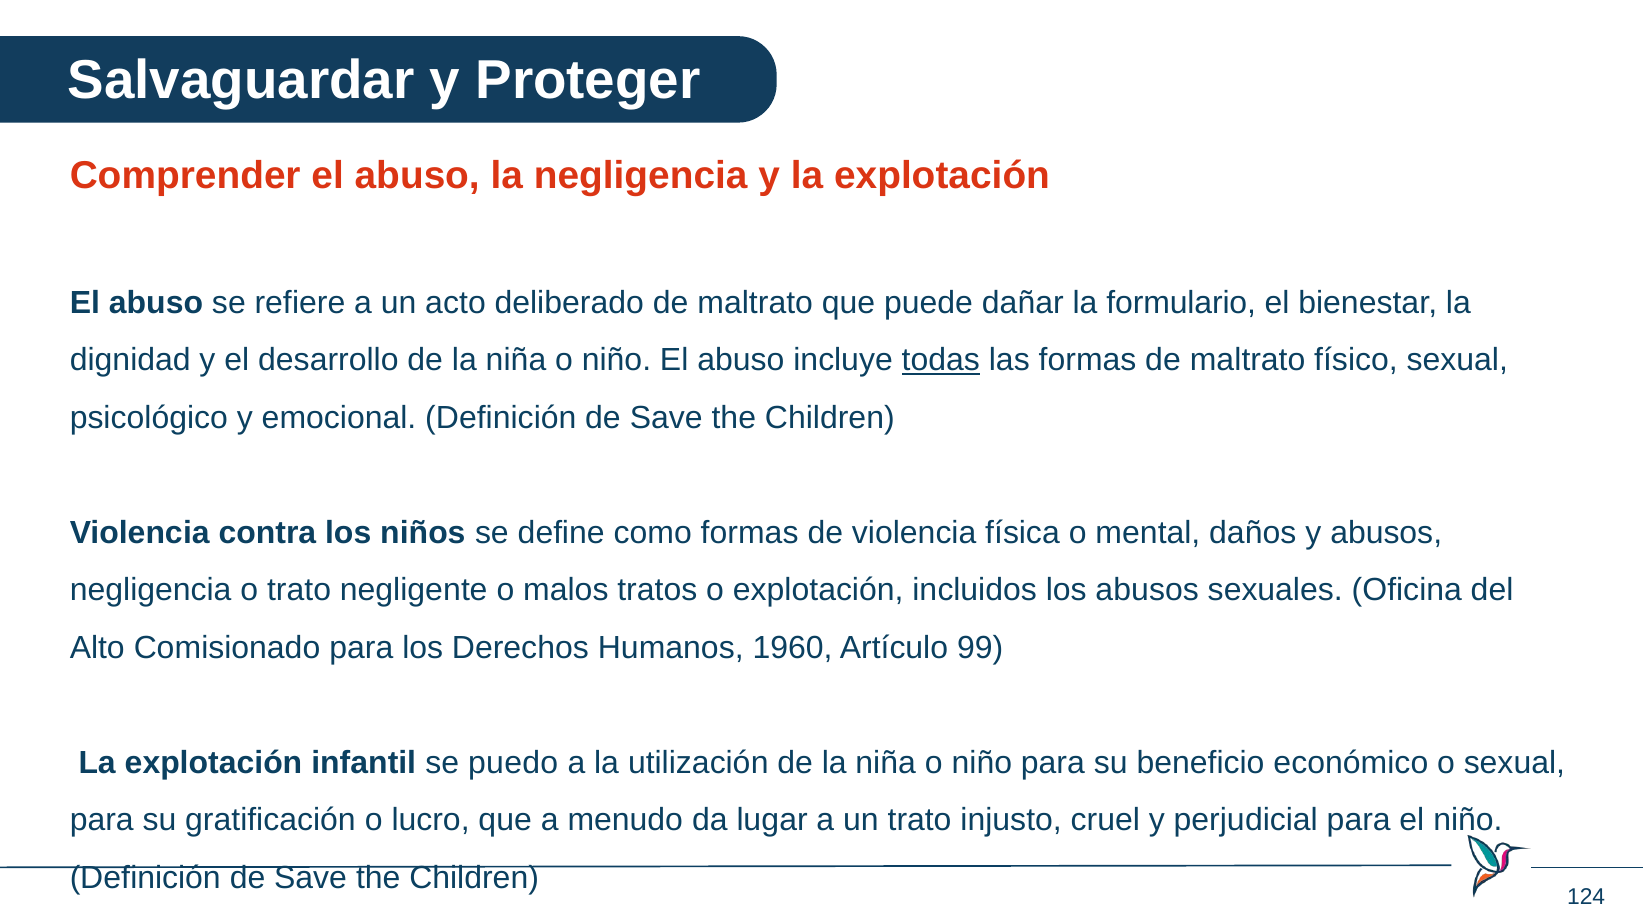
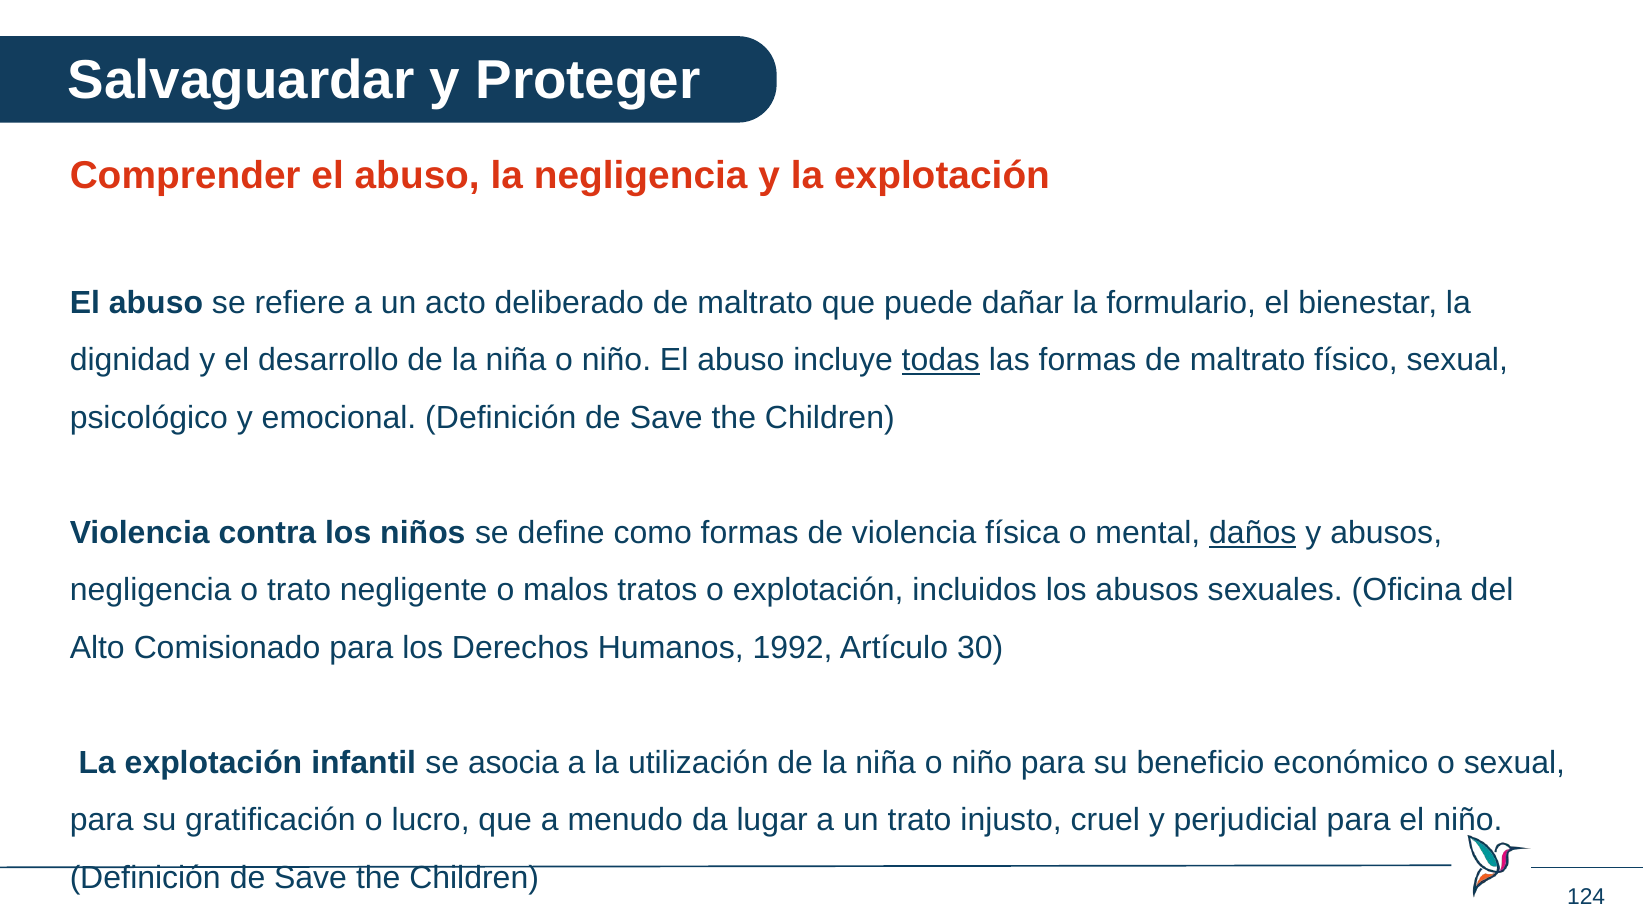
daños underline: none -> present
1960: 1960 -> 1992
99: 99 -> 30
puedo: puedo -> asocia
